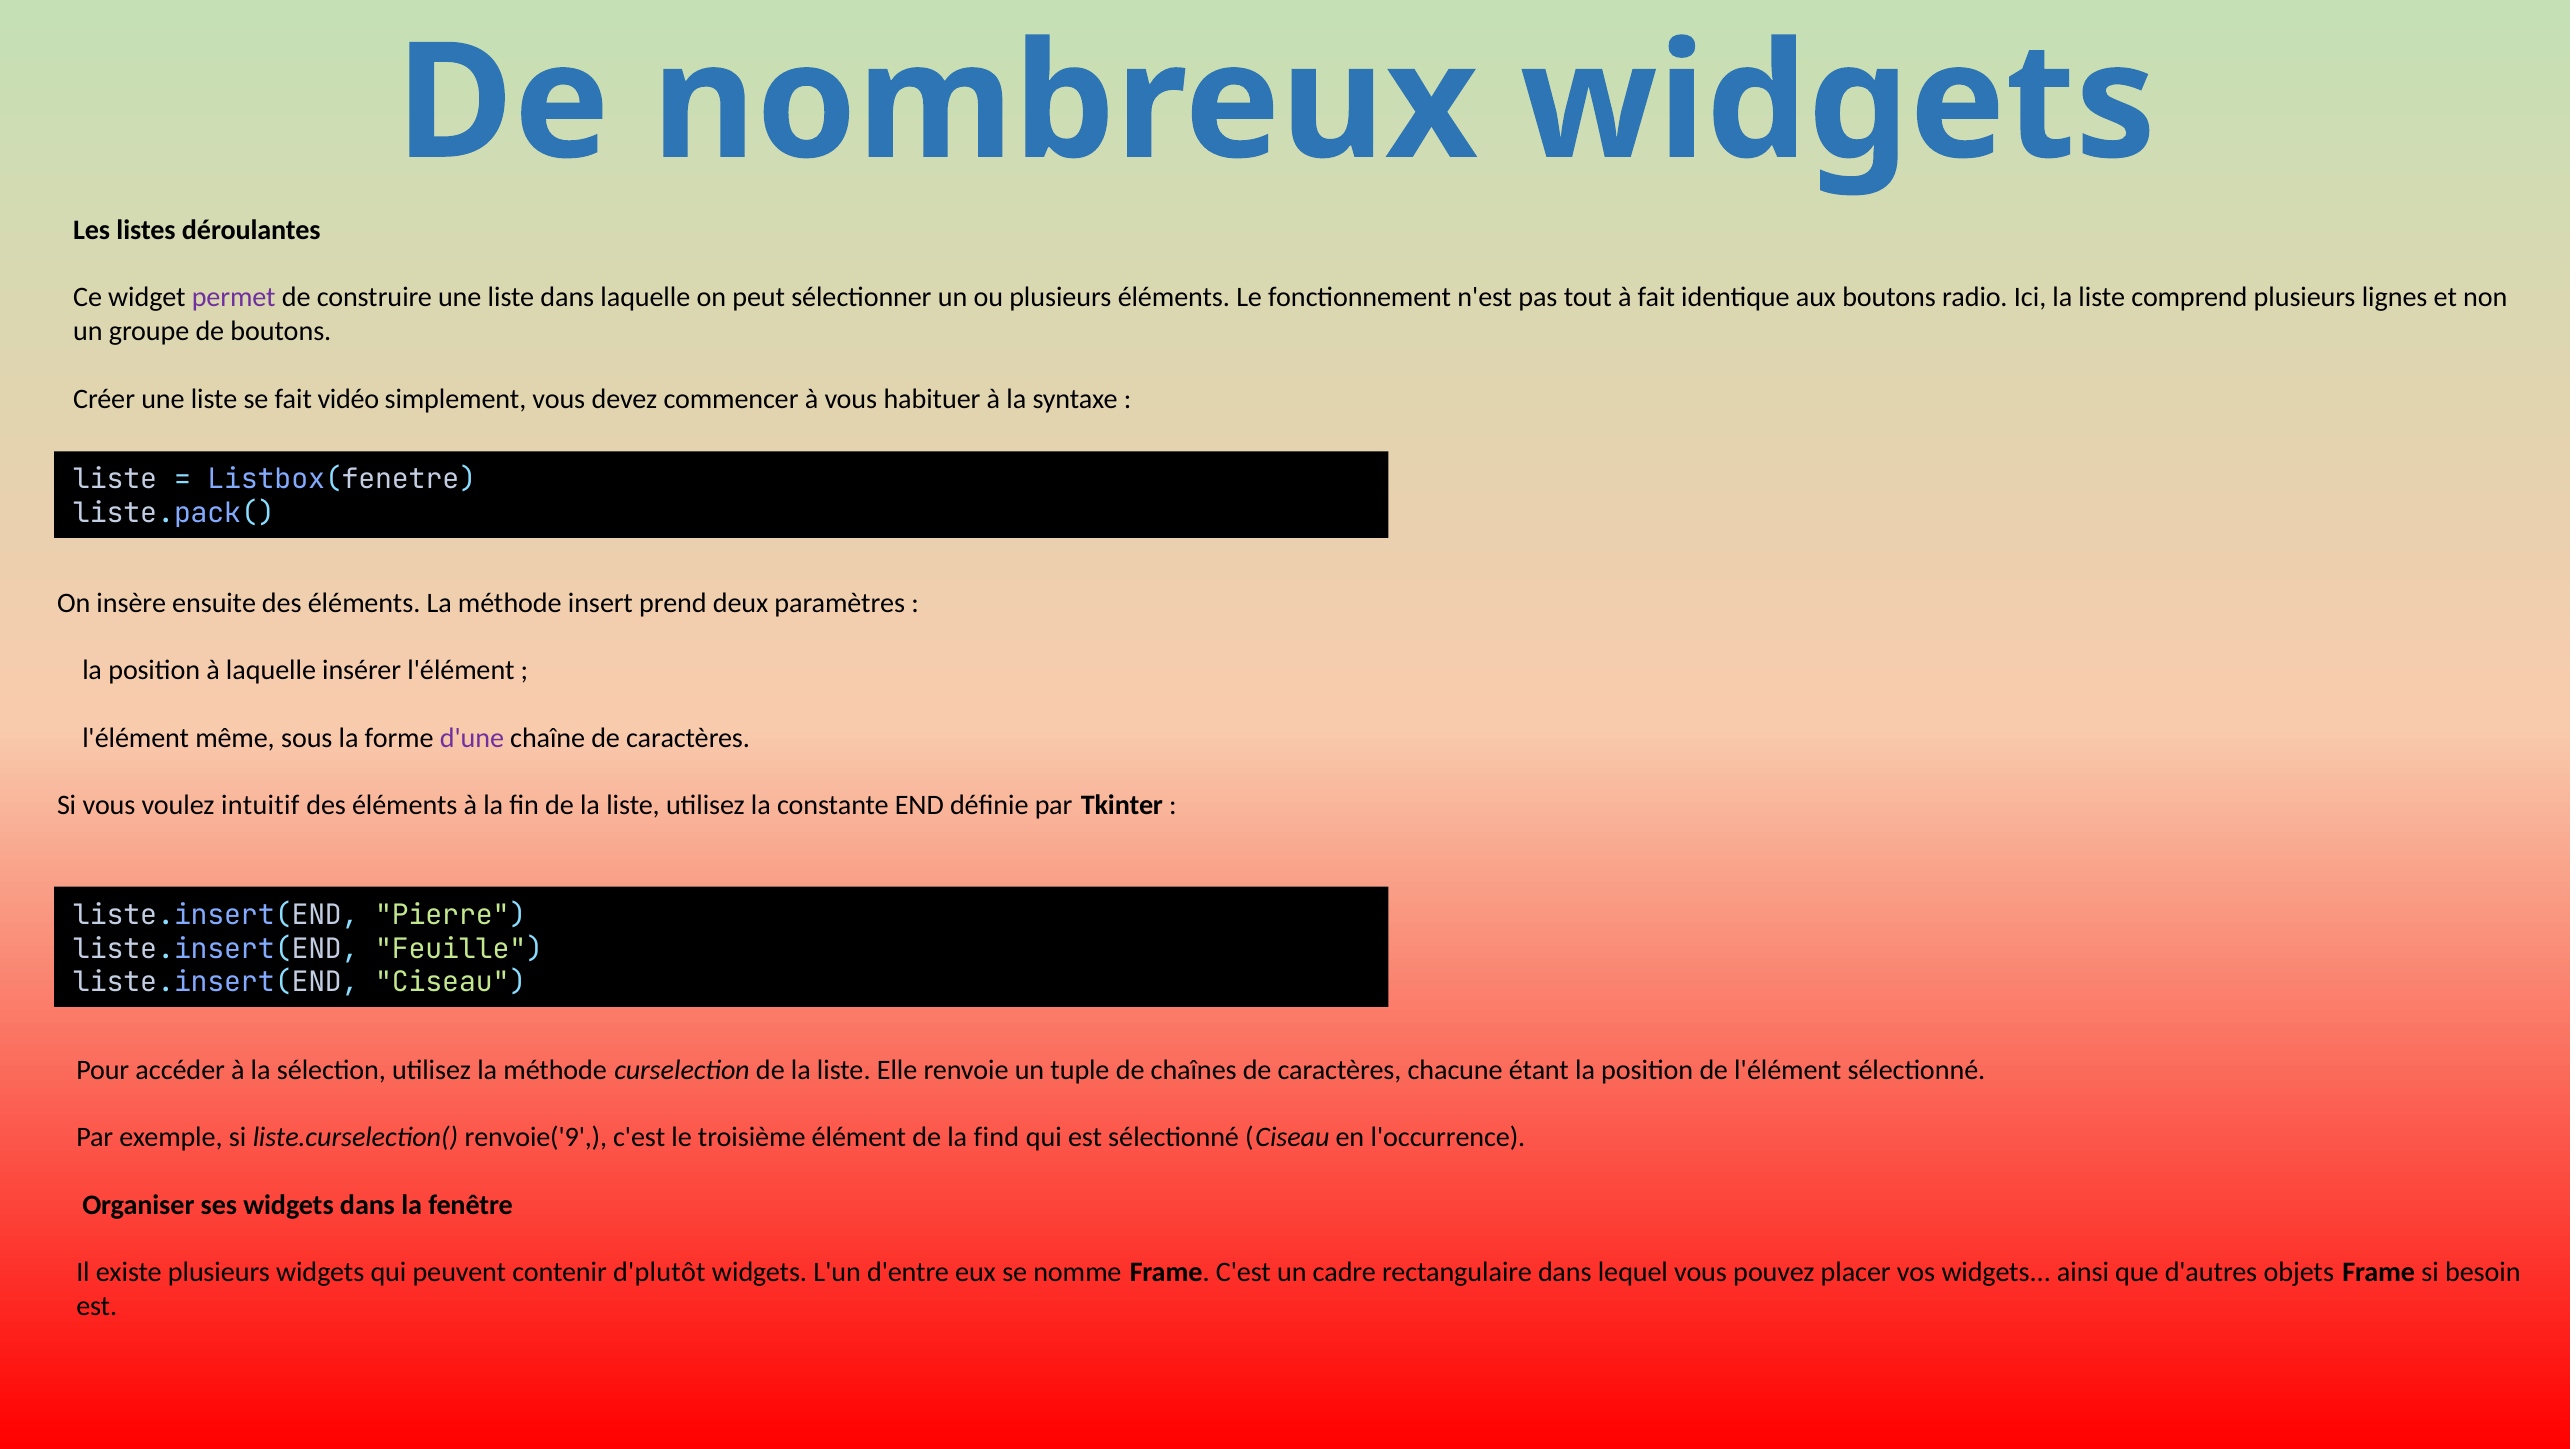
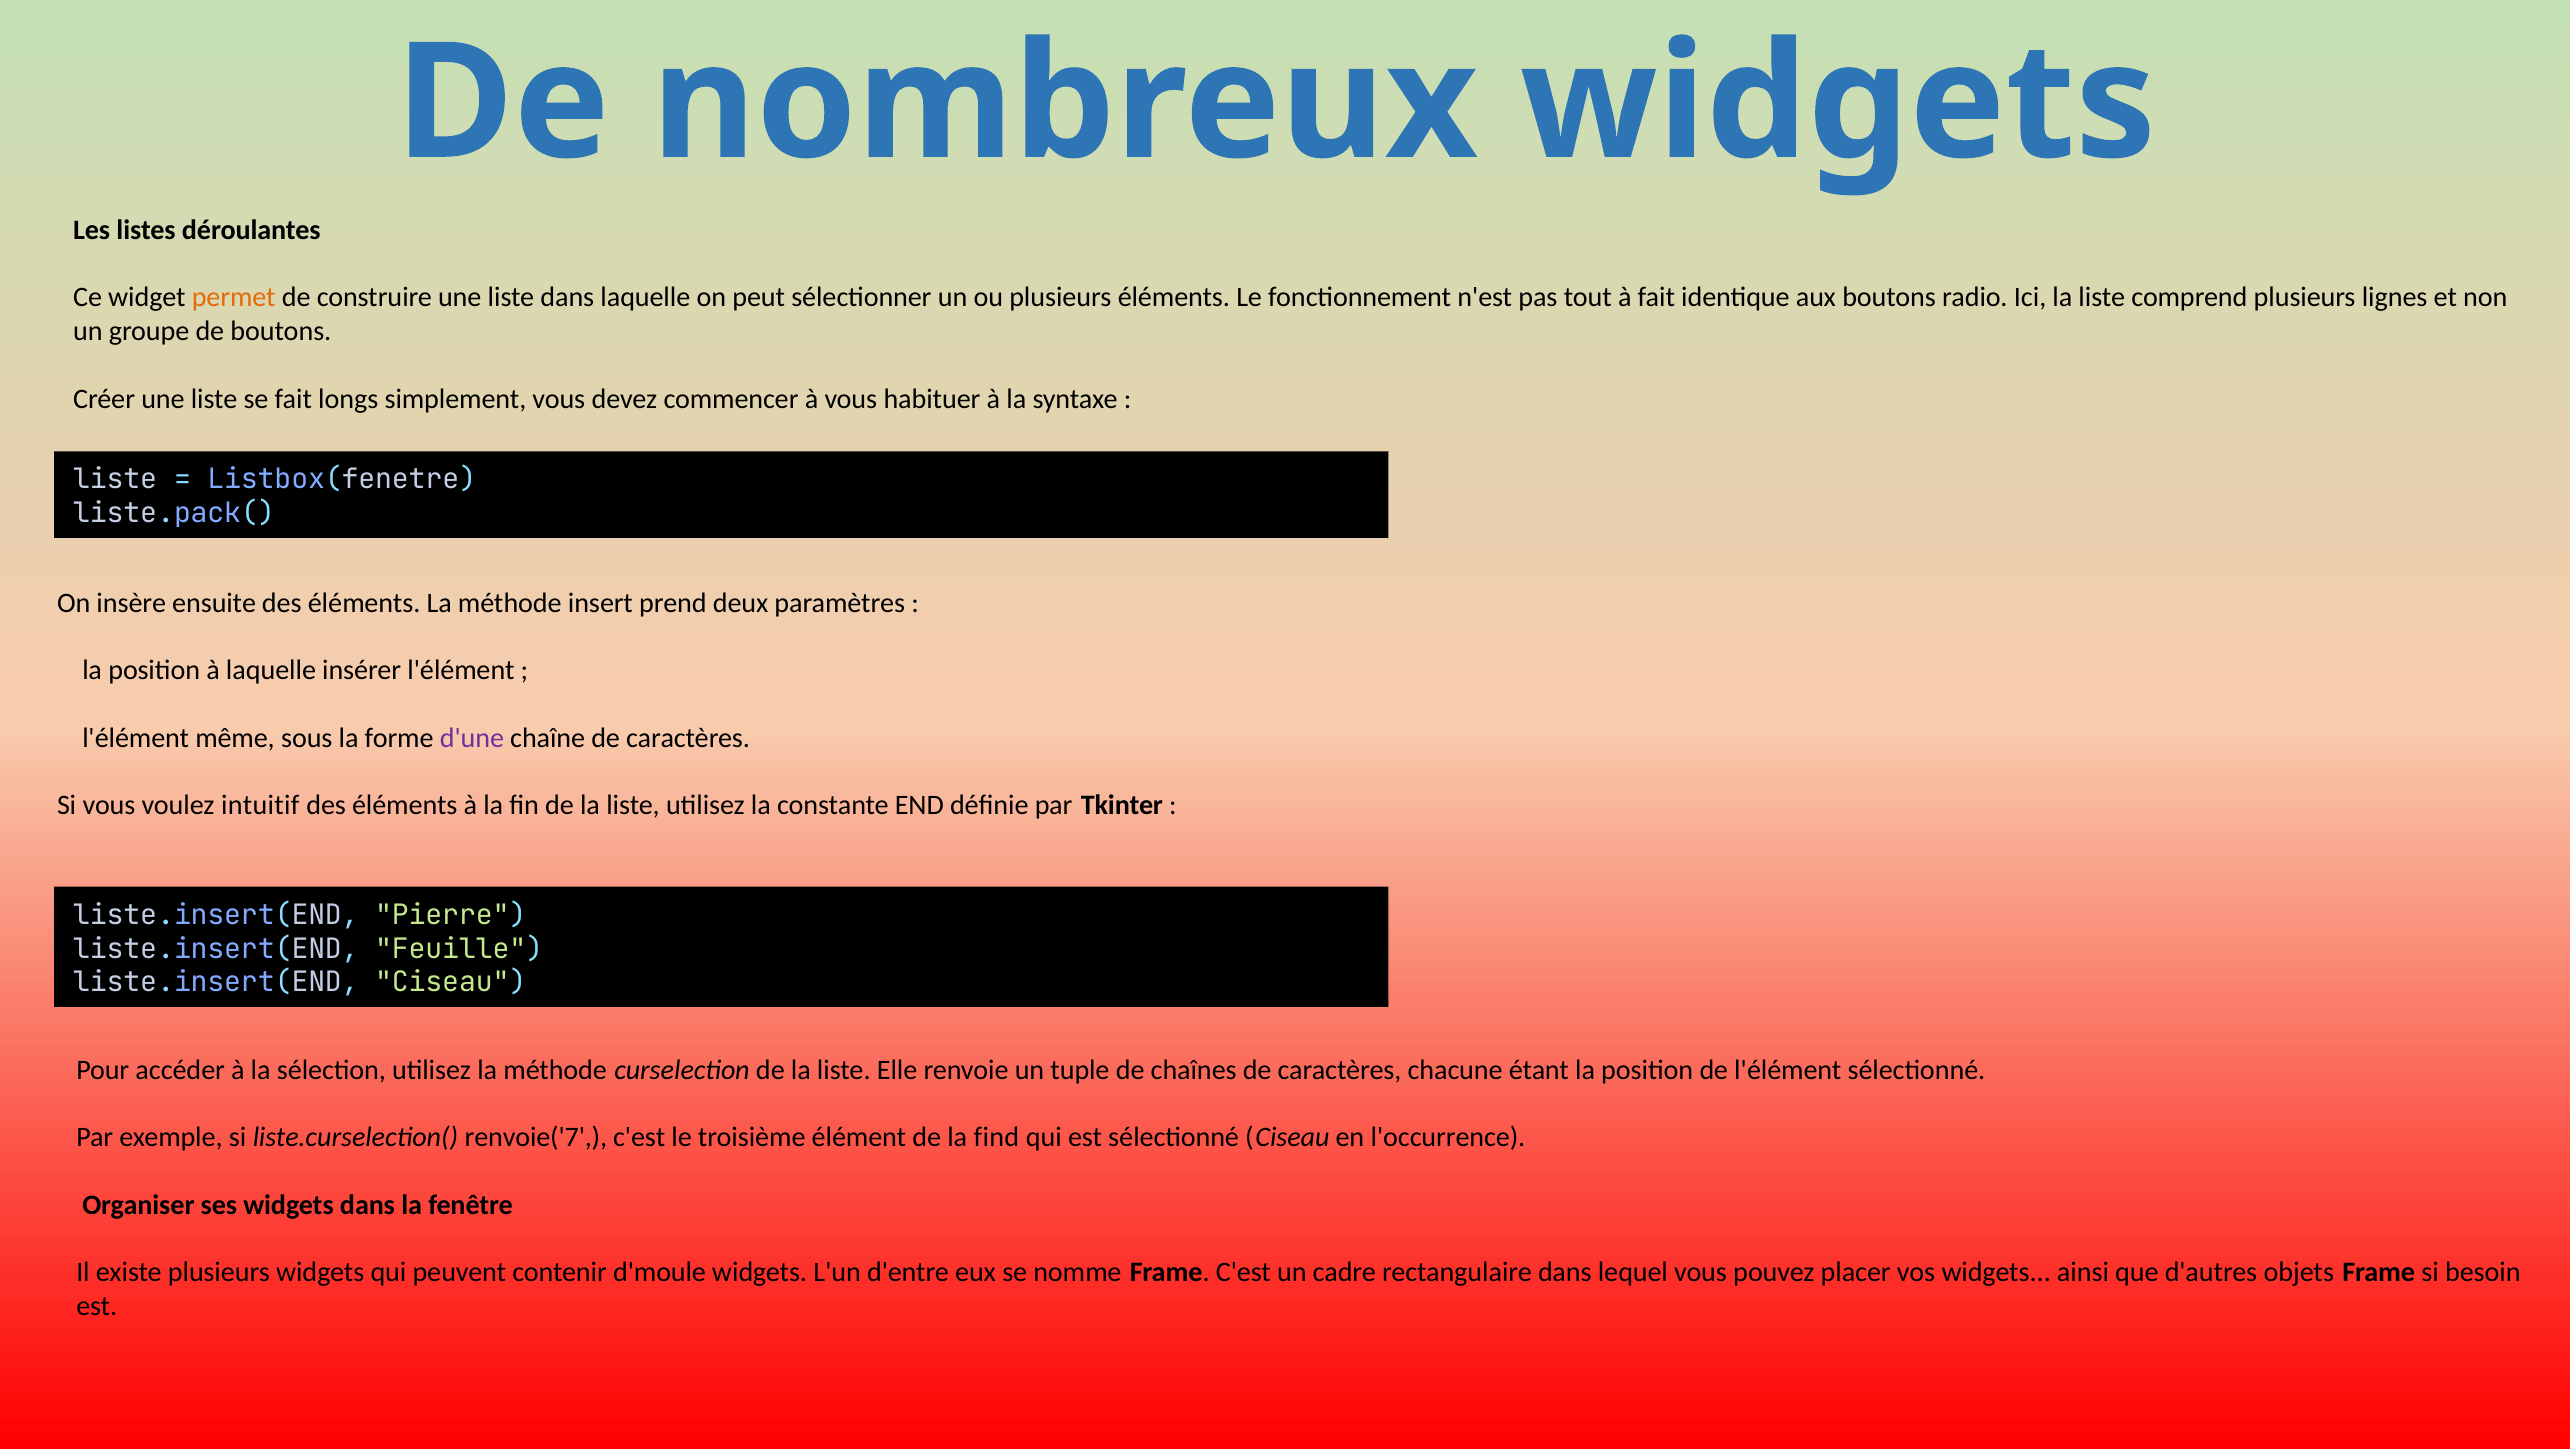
permet colour: purple -> orange
vidéo: vidéo -> longs
renvoie('9: renvoie('9 -> renvoie('7
d'plutôt: d'plutôt -> d'moule
